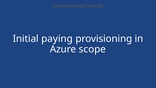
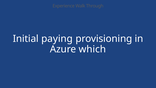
scope: scope -> which
